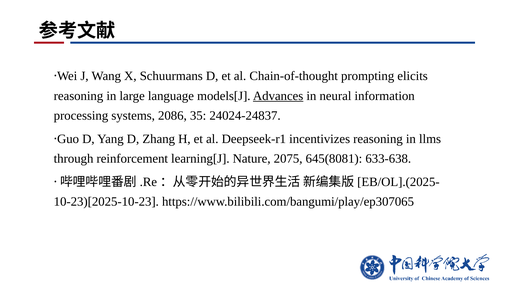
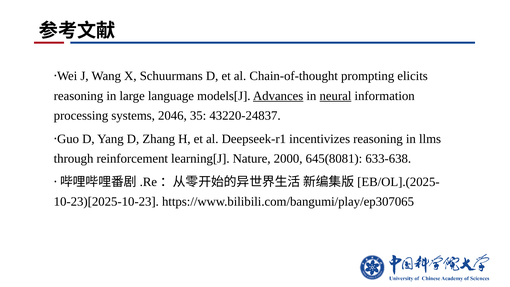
neural underline: none -> present
2086: 2086 -> 2046
24024-24837: 24024-24837 -> 43220-24837
2075: 2075 -> 2000
